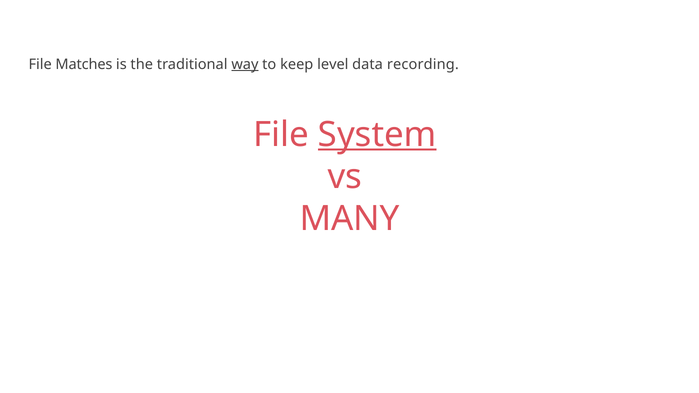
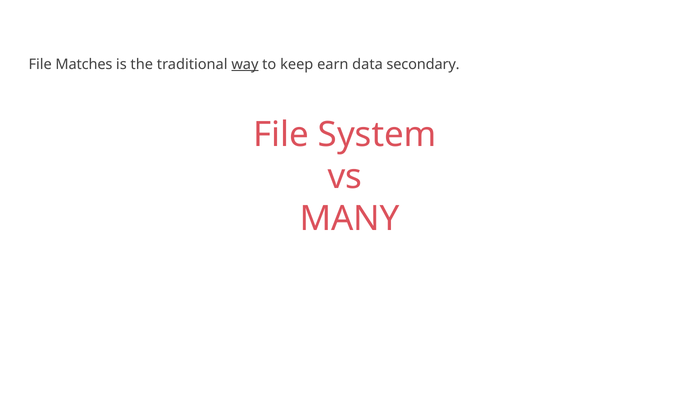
level: level -> earn
recording: recording -> secondary
System underline: present -> none
